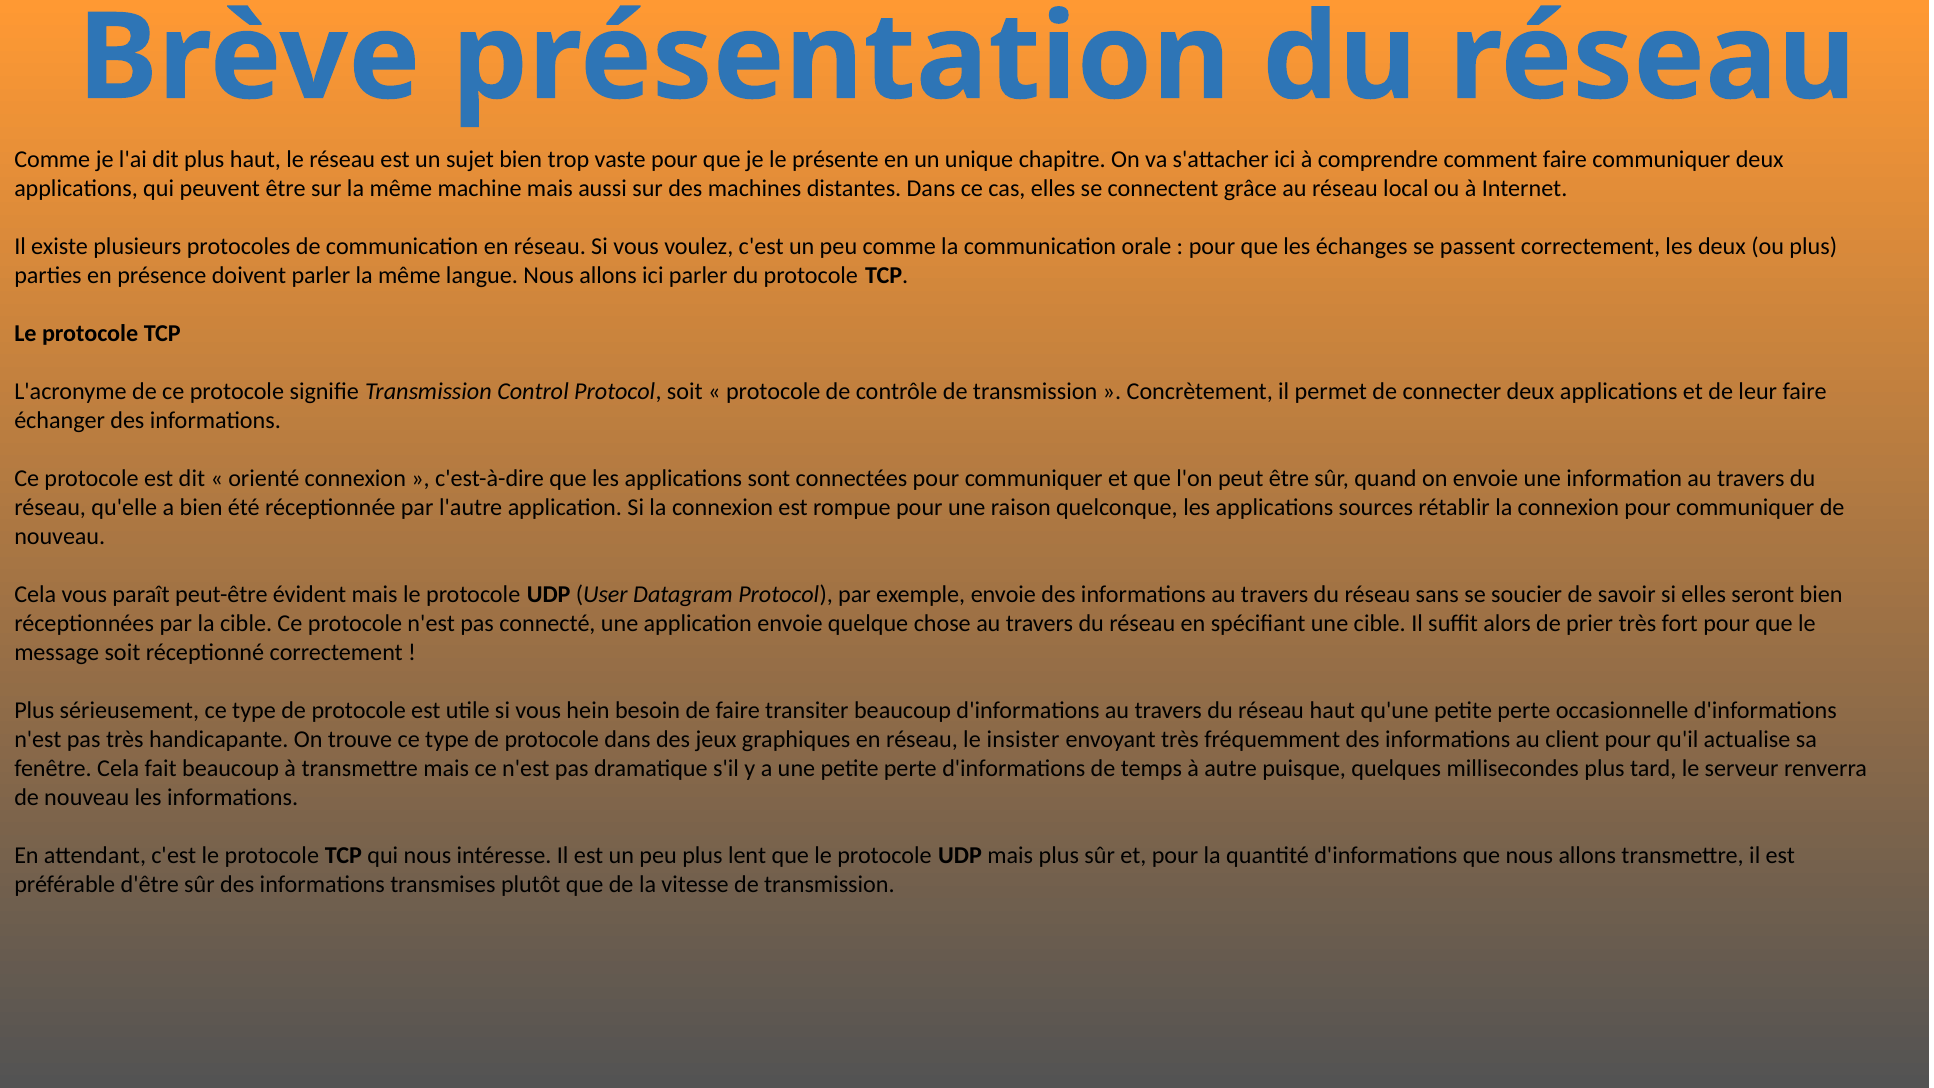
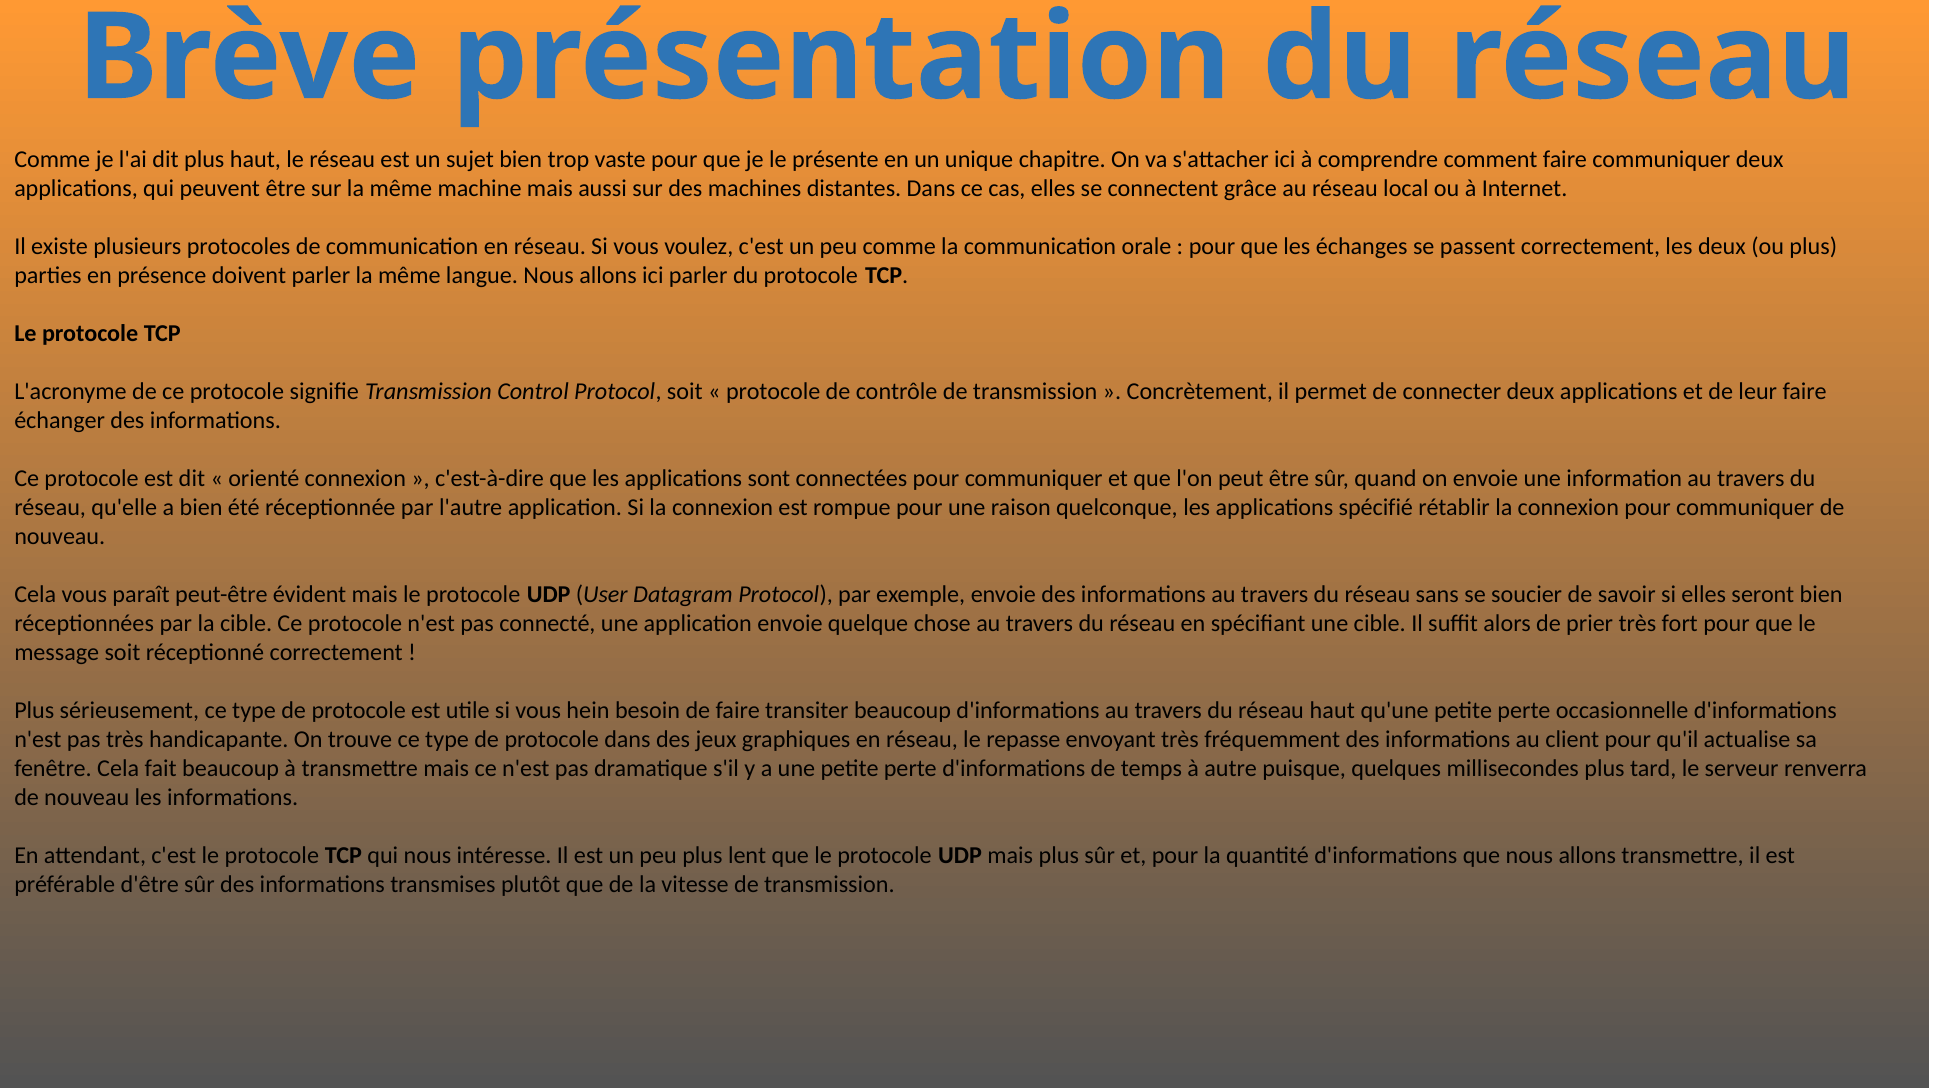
sources: sources -> spécifié
insister: insister -> repasse
